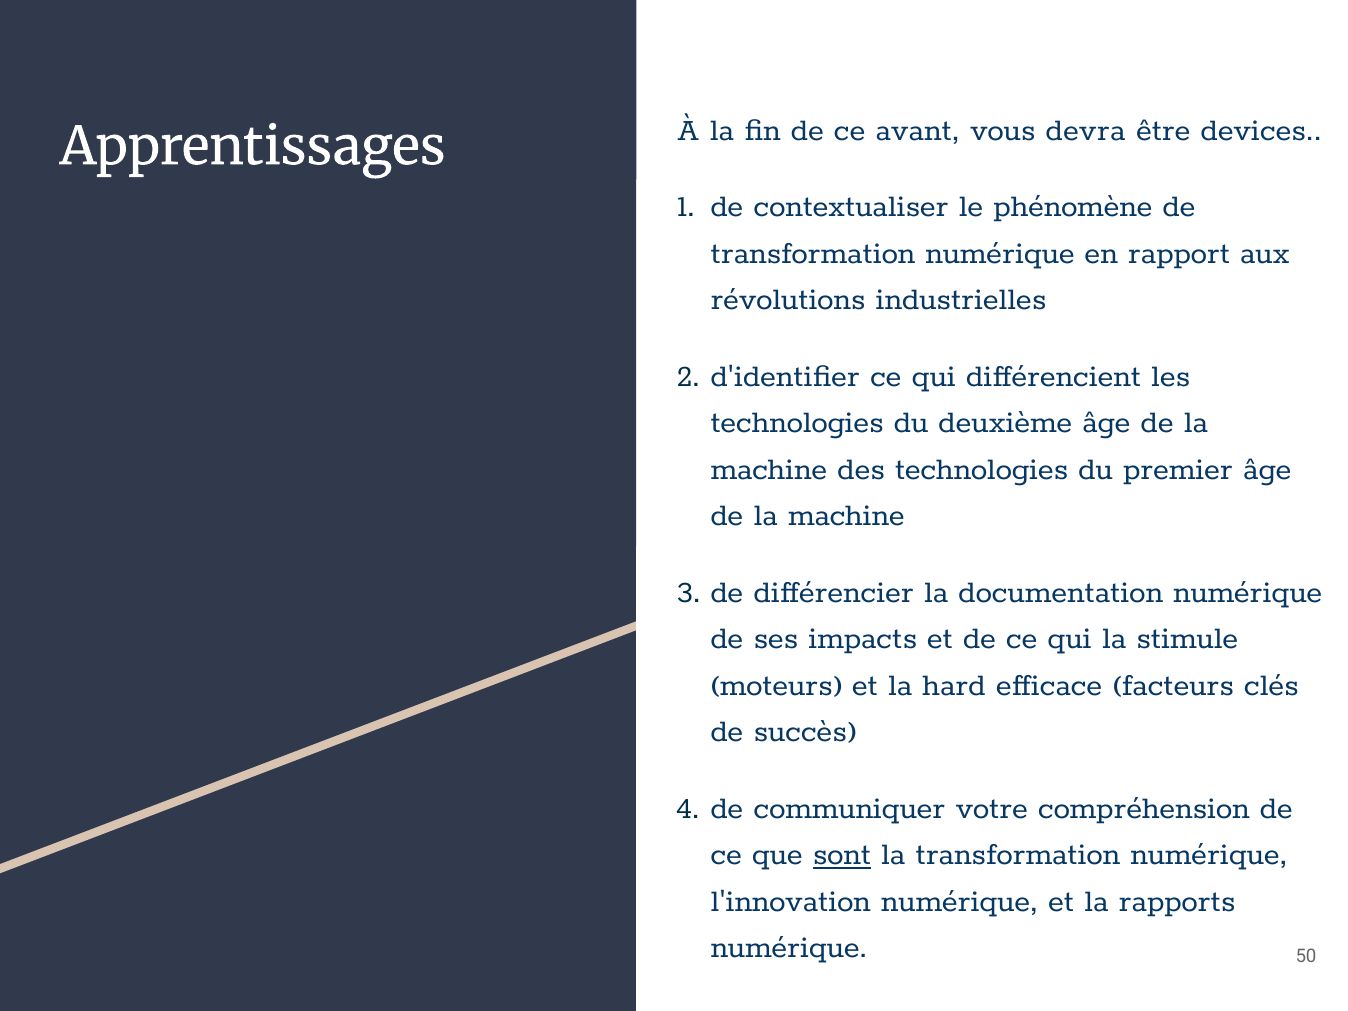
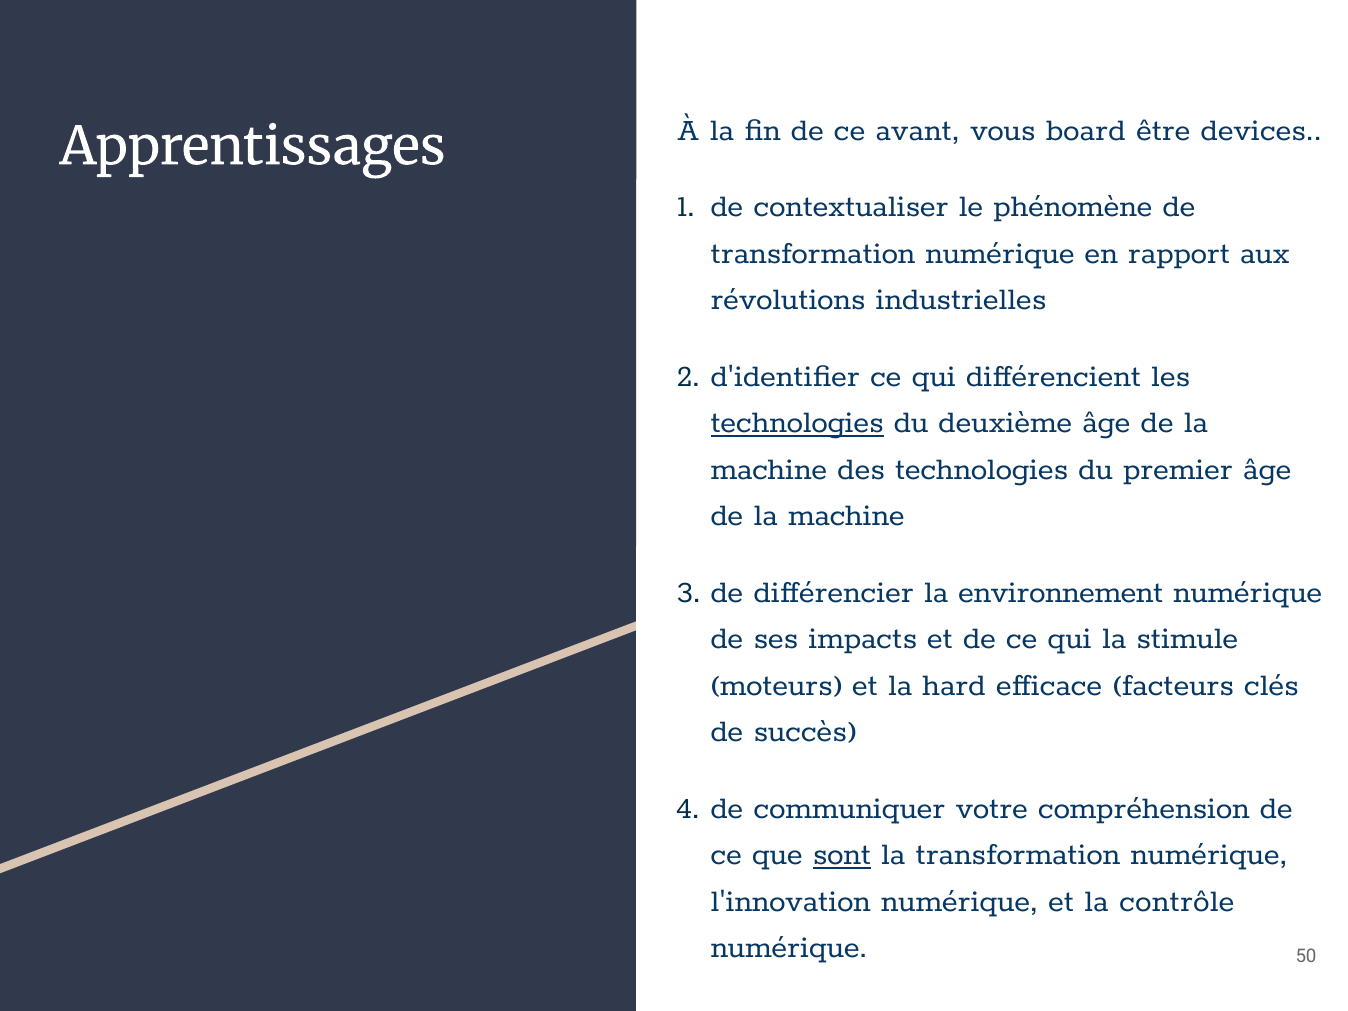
devra: devra -> board
technologies at (797, 422) underline: none -> present
documentation: documentation -> environnement
rapports: rapports -> contrôle
